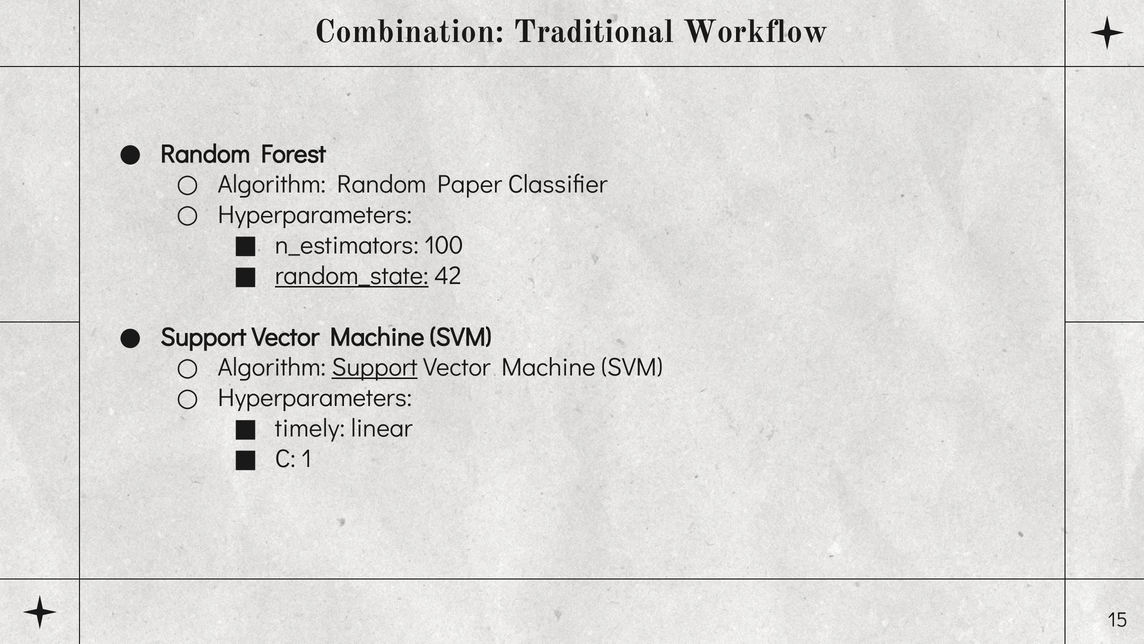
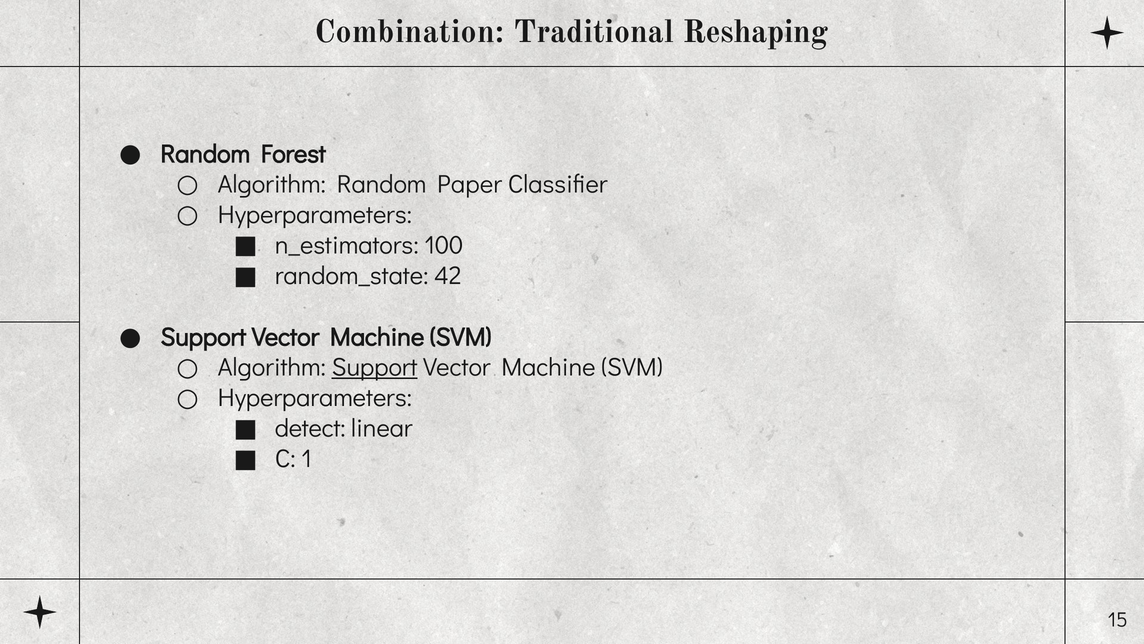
Workflow: Workflow -> Reshaping
random_state underline: present -> none
timely: timely -> detect
